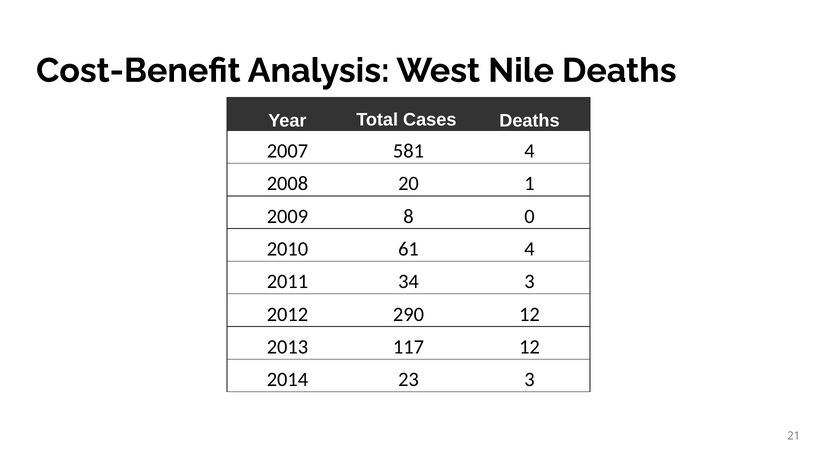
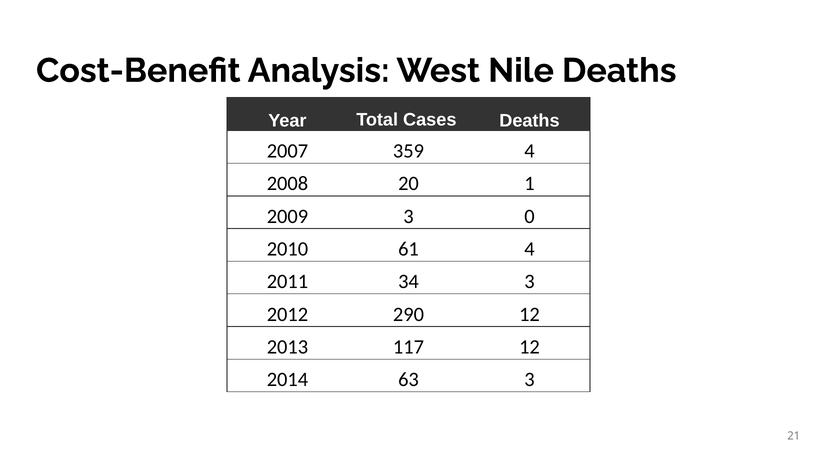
581: 581 -> 359
2009 8: 8 -> 3
23: 23 -> 63
